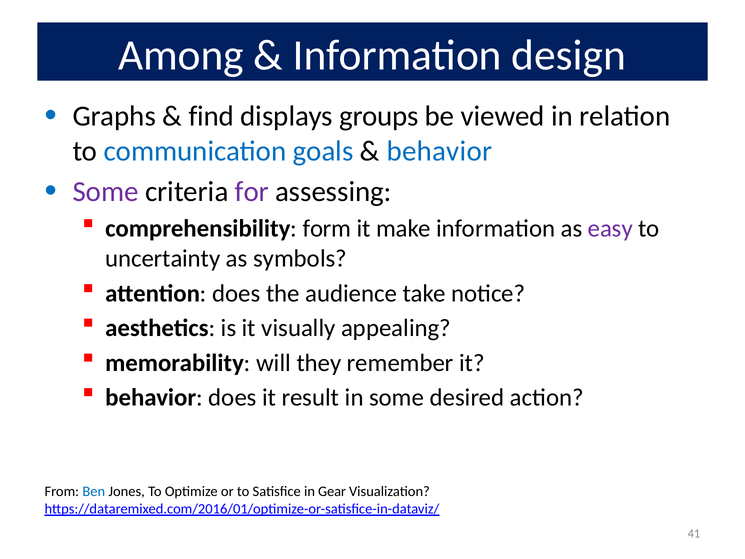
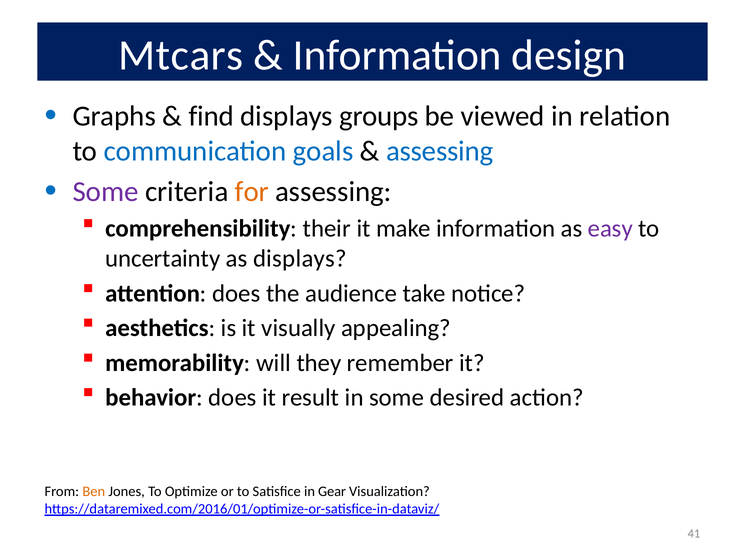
Among: Among -> Mtcars
behavior at (439, 151): behavior -> assessing
for colour: purple -> orange
form: form -> their
as symbols: symbols -> displays
Ben colour: blue -> orange
